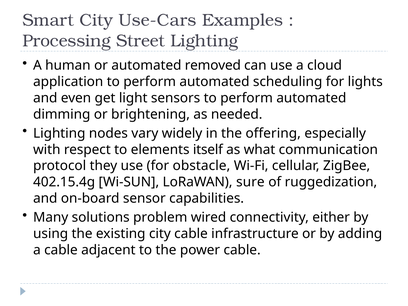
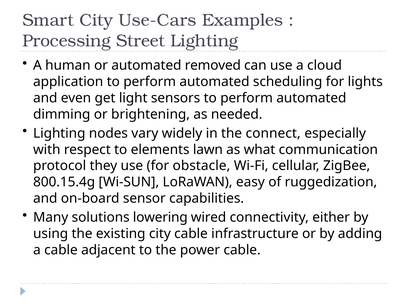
offering: offering -> connect
itself: itself -> lawn
402.15.4g: 402.15.4g -> 800.15.4g
sure: sure -> easy
problem: problem -> lowering
